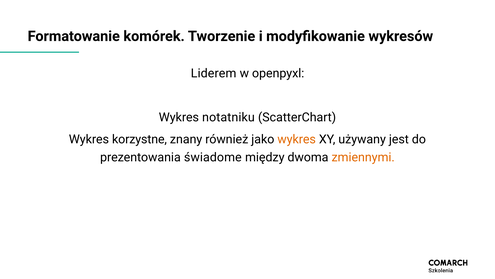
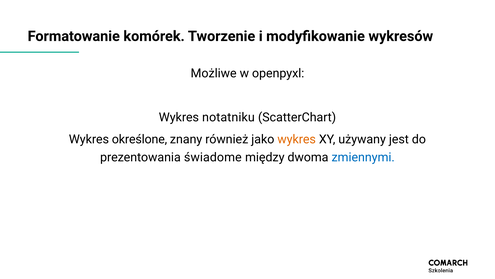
Liderem: Liderem -> Możliwe
korzystne: korzystne -> określone
zmiennymi colour: orange -> blue
